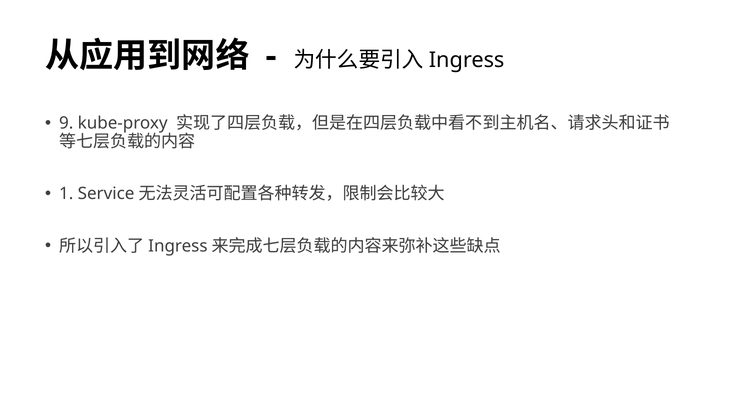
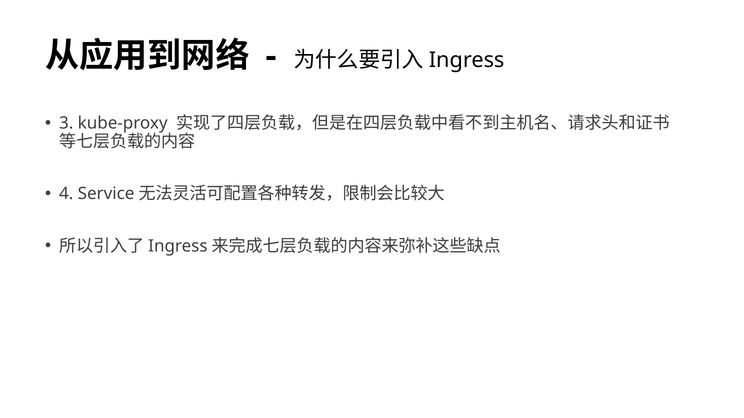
9: 9 -> 3
1: 1 -> 4
